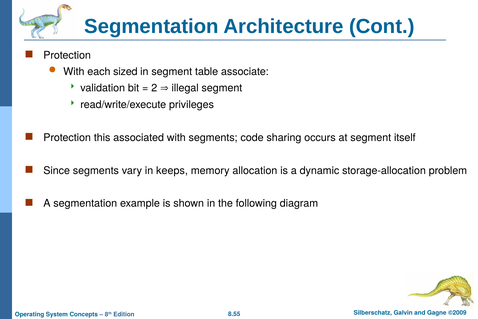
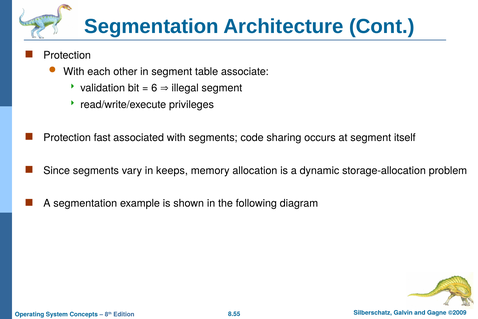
sized: sized -> other
2: 2 -> 6
this: this -> fast
